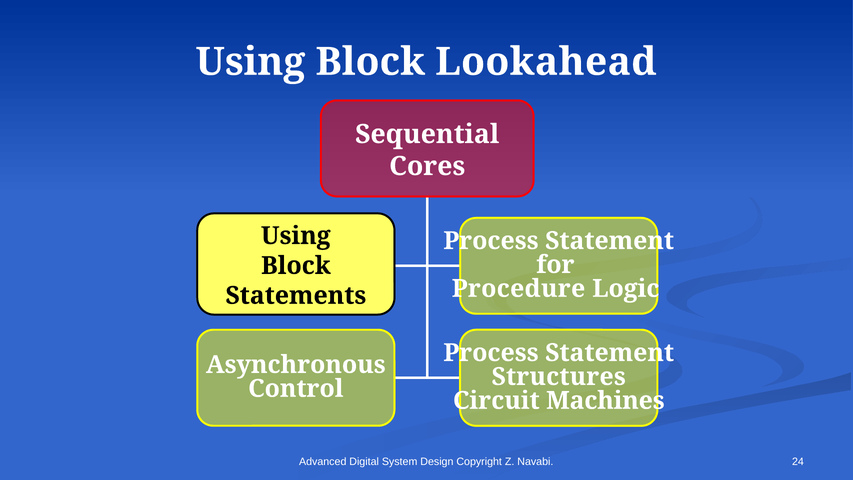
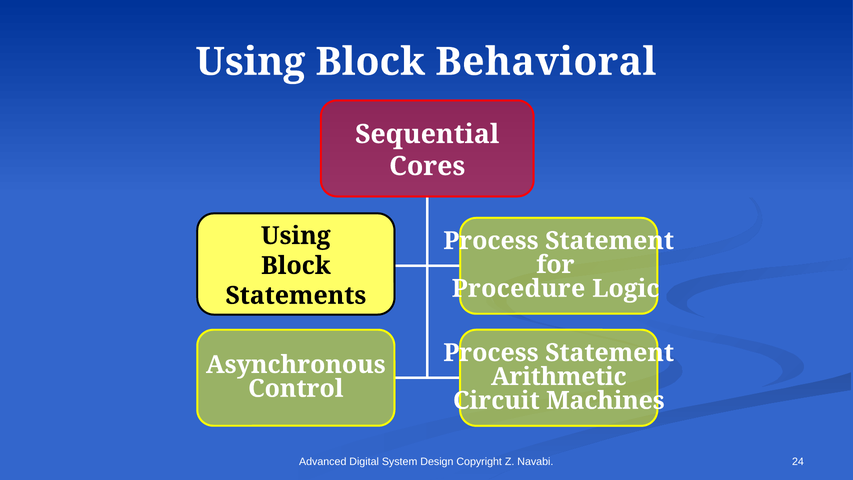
Lookahead: Lookahead -> Behavioral
Structures: Structures -> Arithmetic
